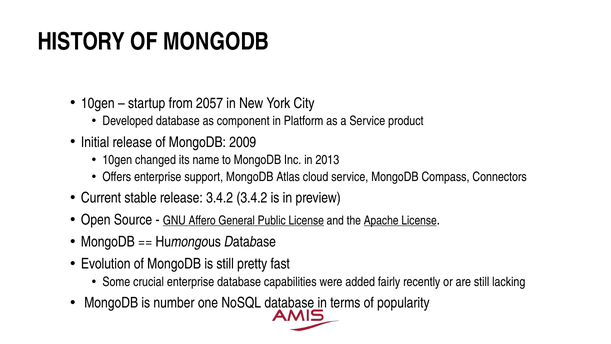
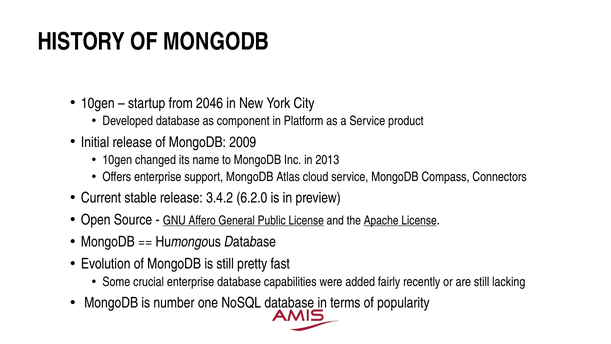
2057: 2057 -> 2046
3.4.2 3.4.2: 3.4.2 -> 6.2.0
